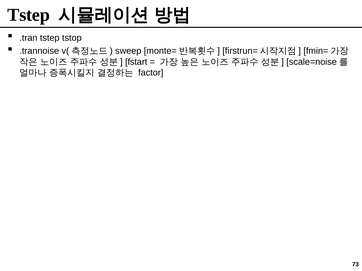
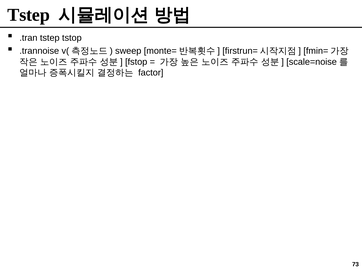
fstart: fstart -> fstop
